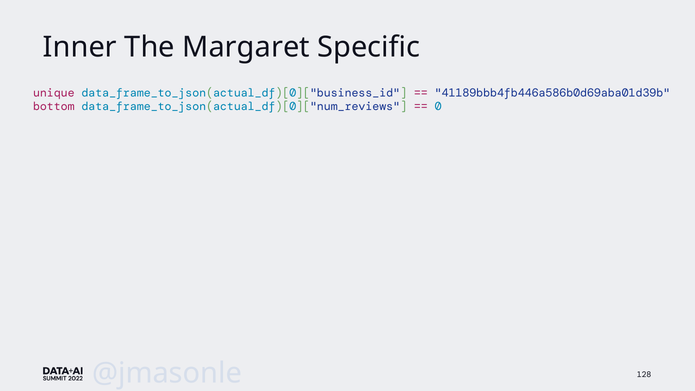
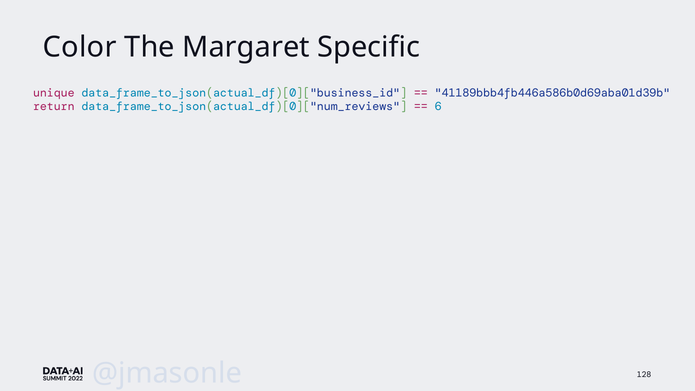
Inner: Inner -> Color
bottom: bottom -> return
0: 0 -> 6
